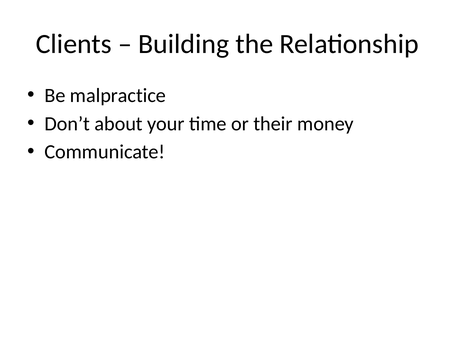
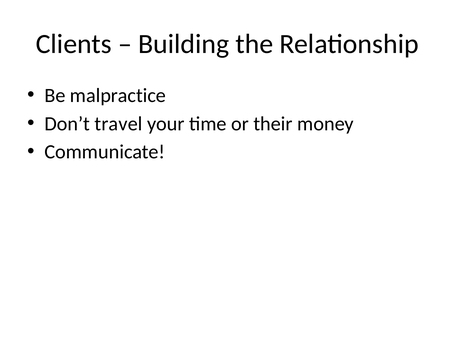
about: about -> travel
